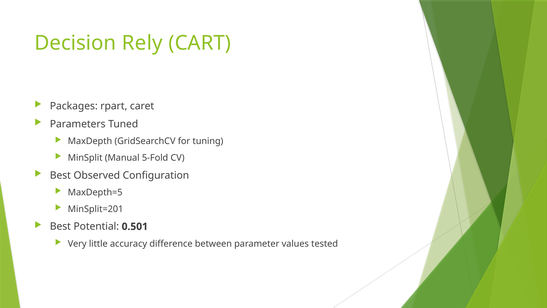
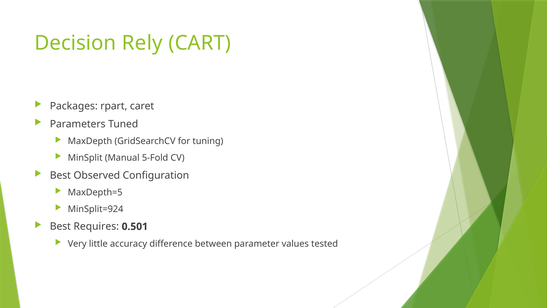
MinSplit=201: MinSplit=201 -> MinSplit=924
Potential: Potential -> Requires
